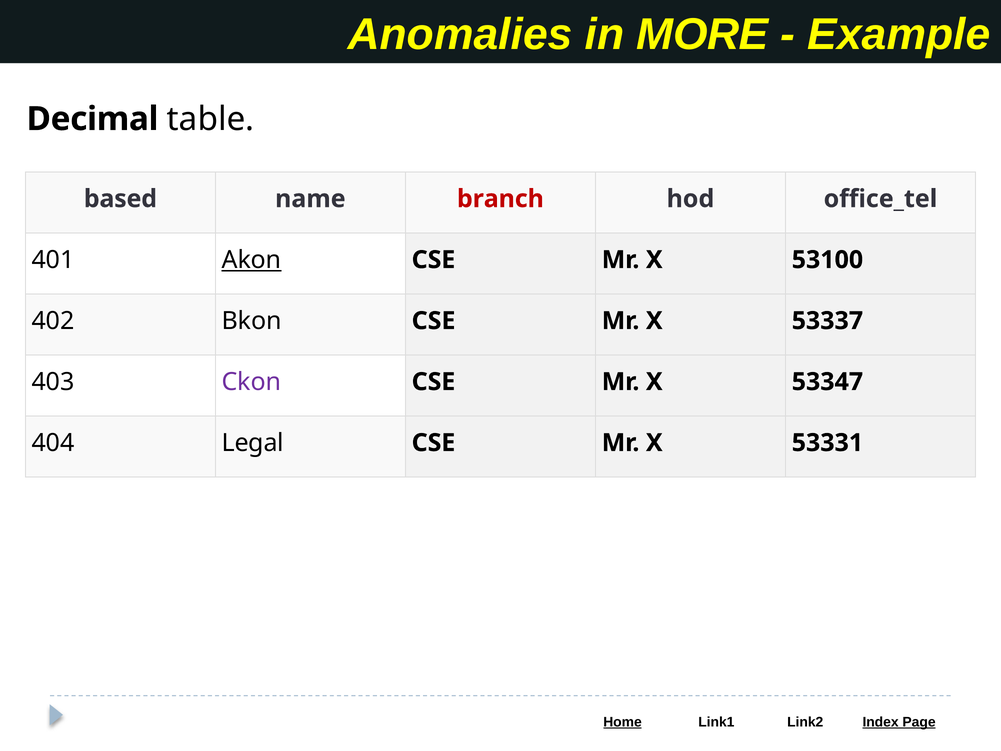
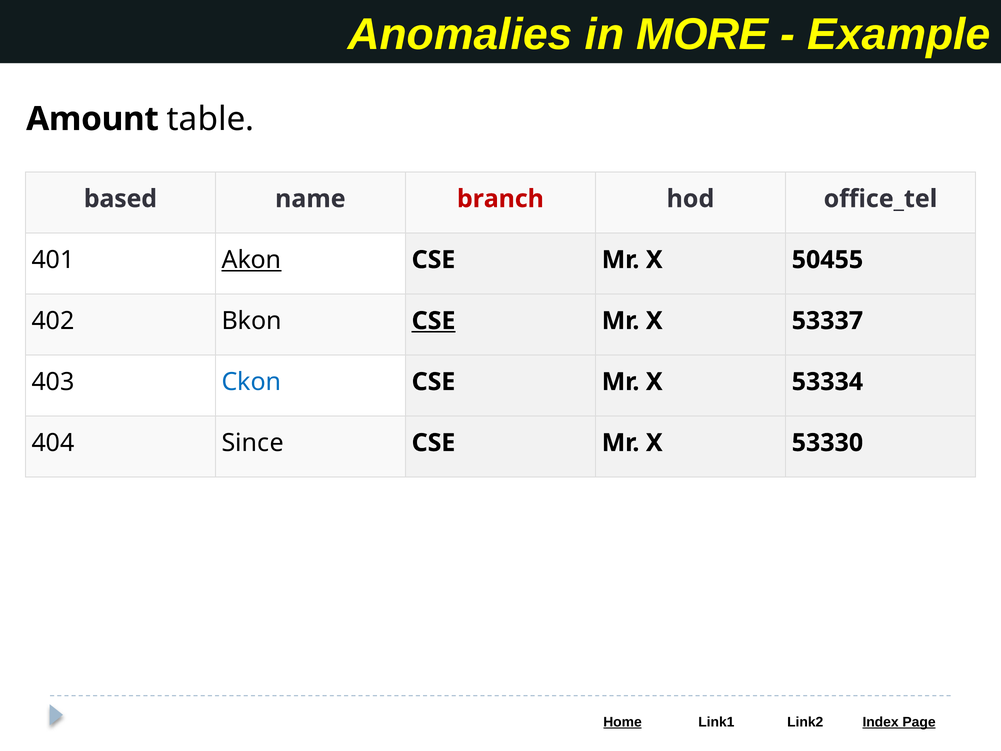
Decimal: Decimal -> Amount
53100: 53100 -> 50455
CSE at (434, 321) underline: none -> present
Ckon colour: purple -> blue
53347: 53347 -> 53334
Legal: Legal -> Since
53331: 53331 -> 53330
